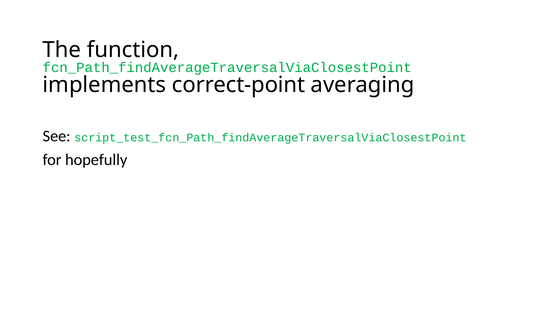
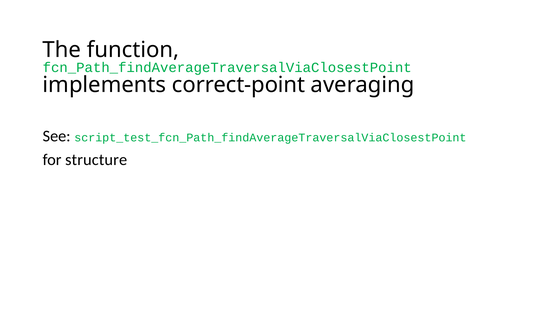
hopefully: hopefully -> structure
